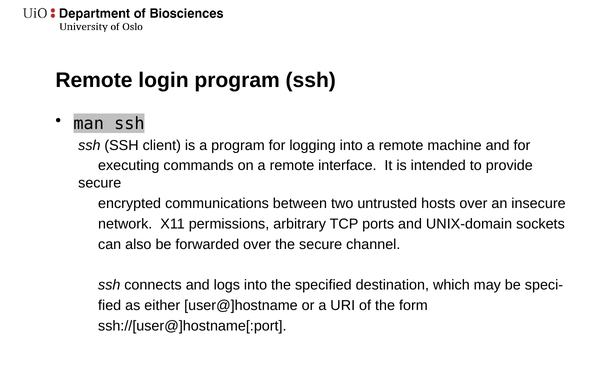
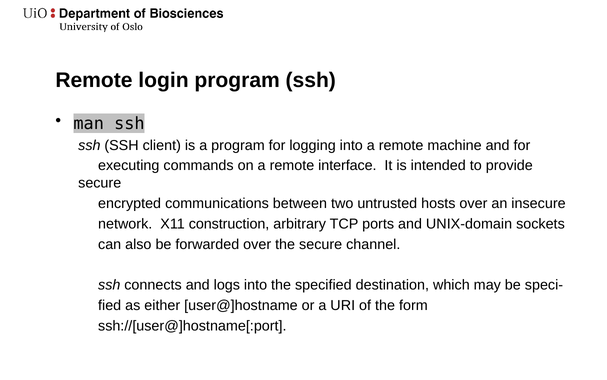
permissions: permissions -> construction
